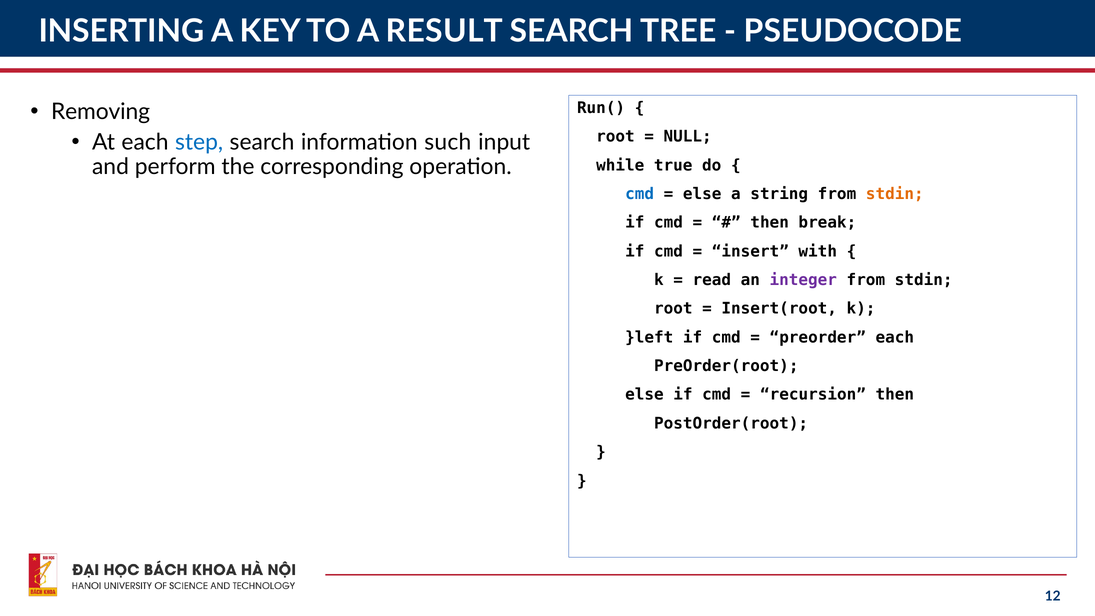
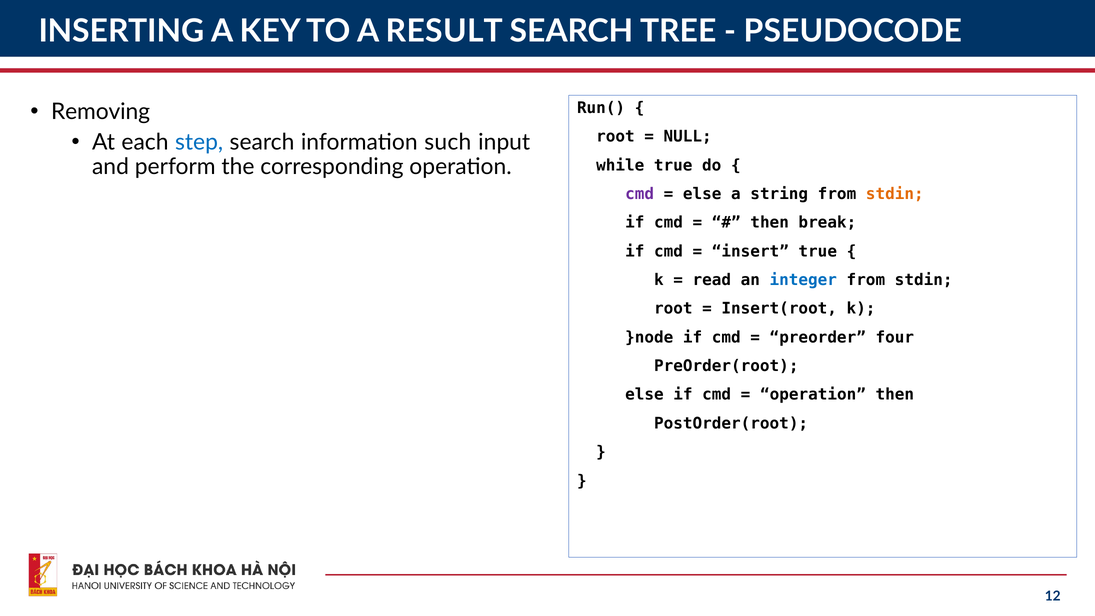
cmd at (640, 194) colour: blue -> purple
insert with: with -> true
integer colour: purple -> blue
}left: }left -> }node
preorder each: each -> four
recursion at (813, 395): recursion -> operation
